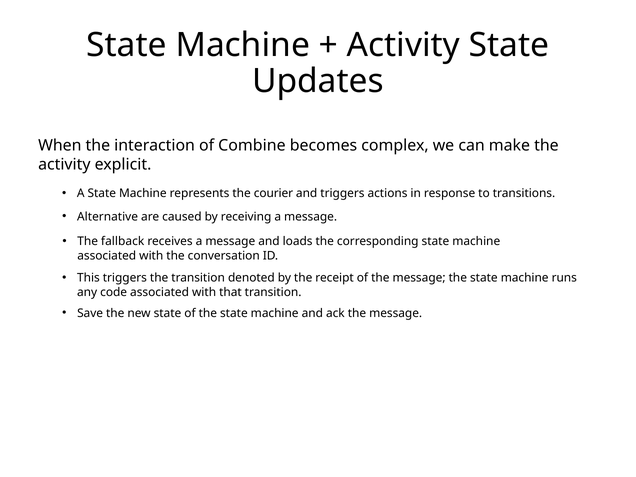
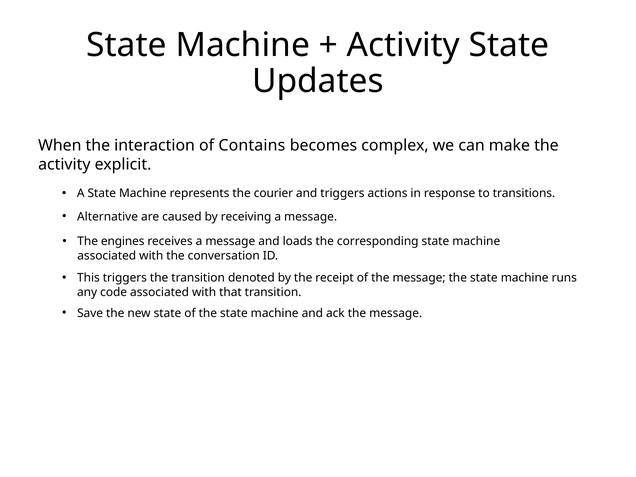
Combine: Combine -> Contains
fallback: fallback -> engines
